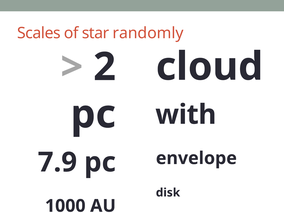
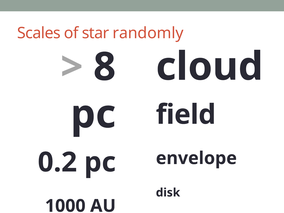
2: 2 -> 8
with: with -> field
7.9: 7.9 -> 0.2
